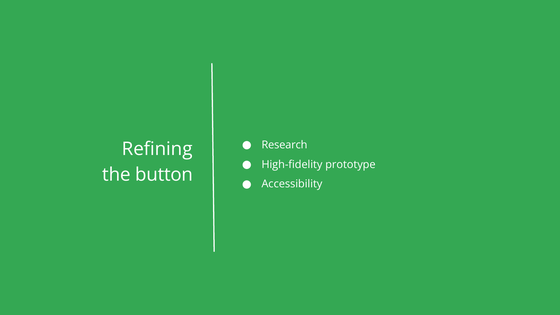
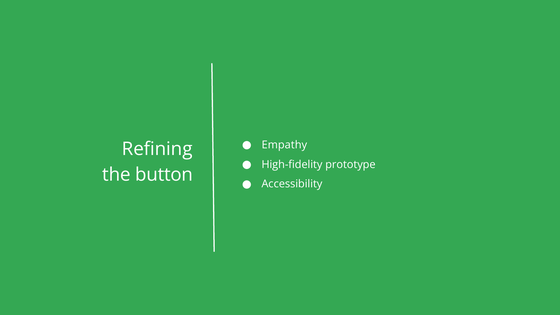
Research: Research -> Empathy
